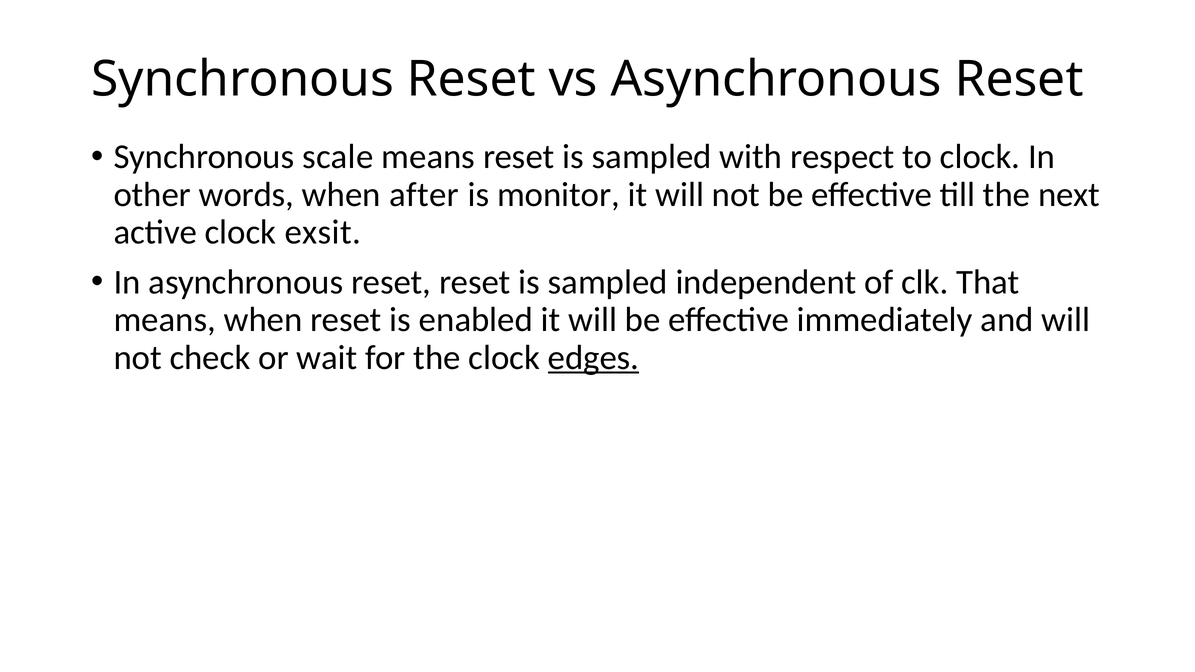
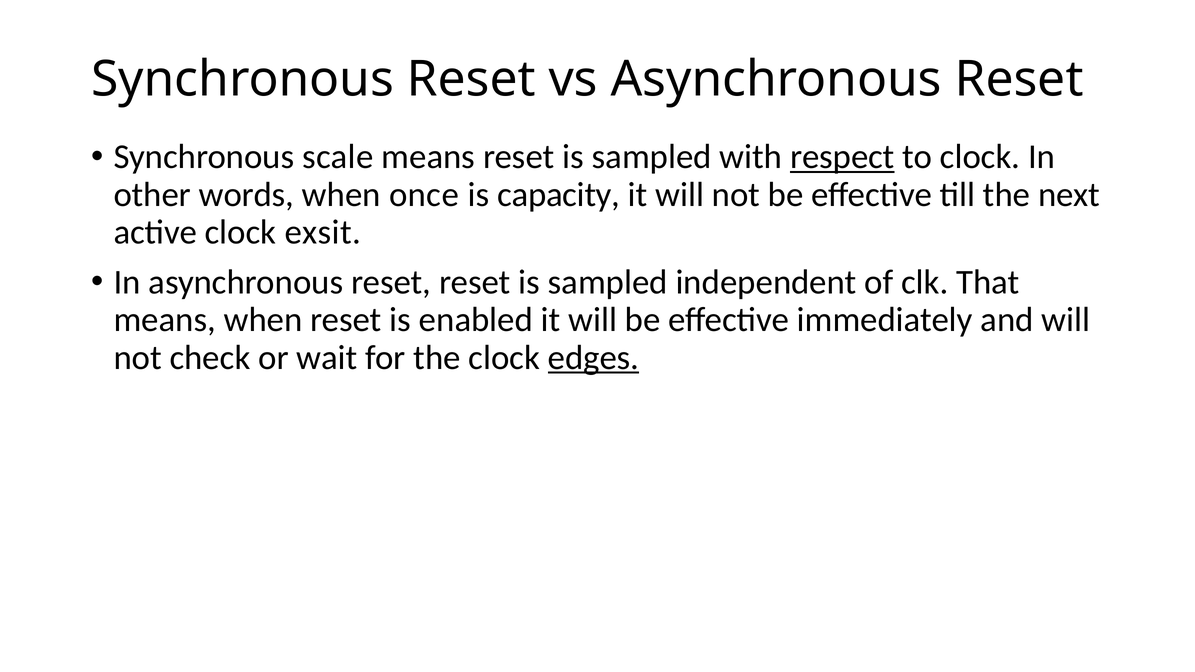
respect underline: none -> present
after: after -> once
monitor: monitor -> capacity
